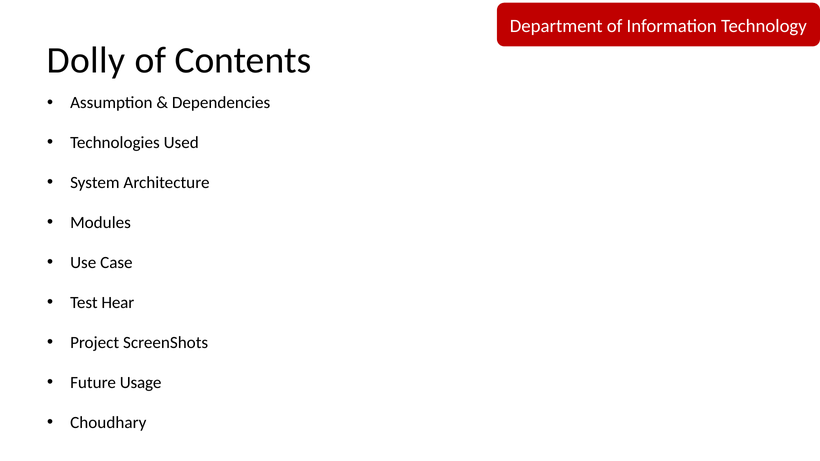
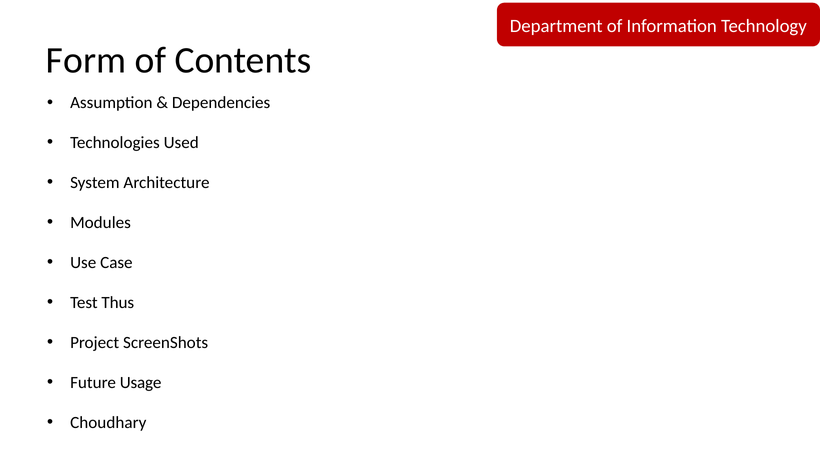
Dolly: Dolly -> Form
Hear: Hear -> Thus
